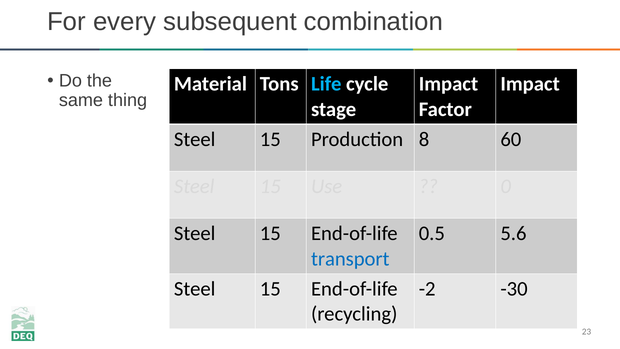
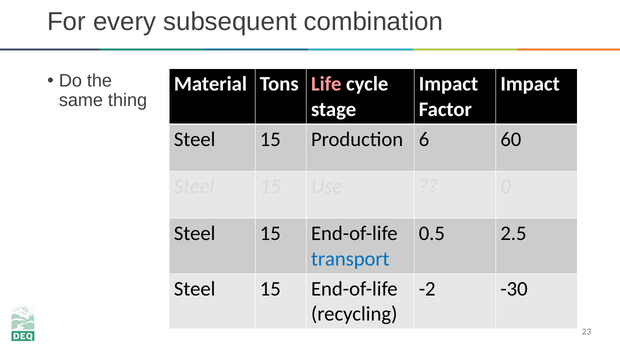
Life colour: light blue -> pink
8: 8 -> 6
5.6: 5.6 -> 2.5
